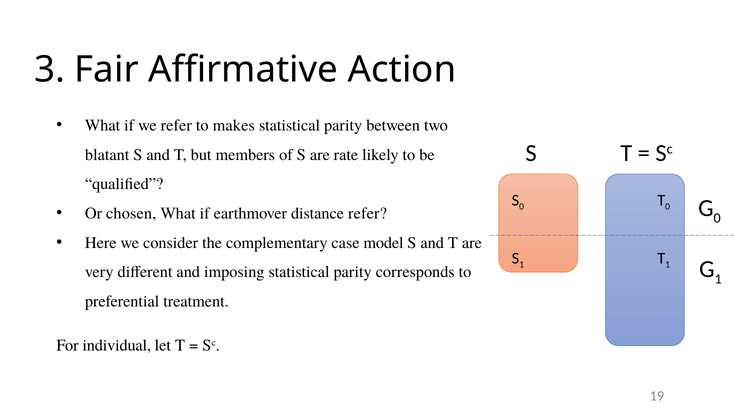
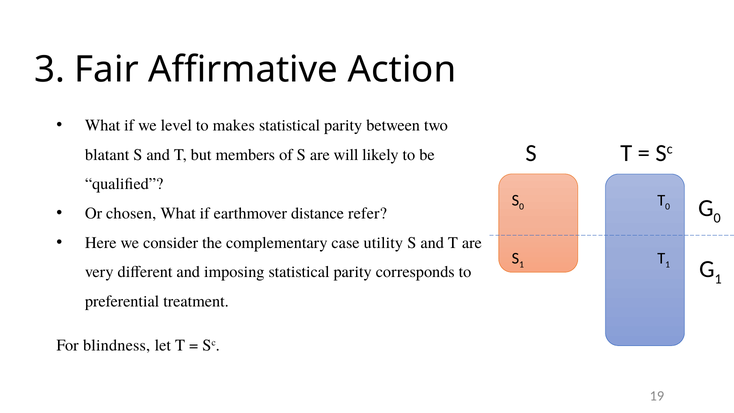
we refer: refer -> level
rate: rate -> will
model: model -> utility
individual: individual -> blindness
